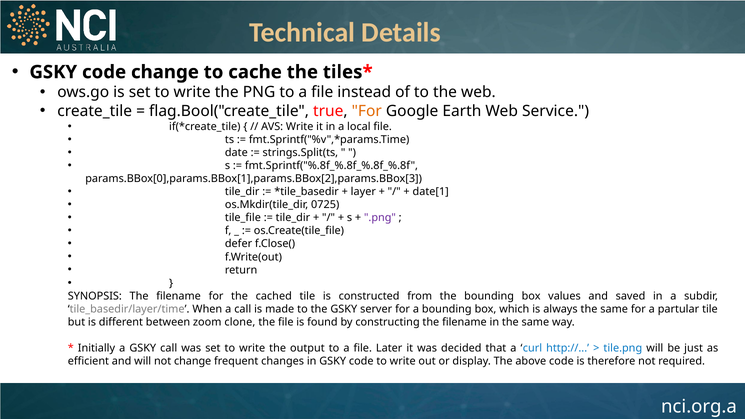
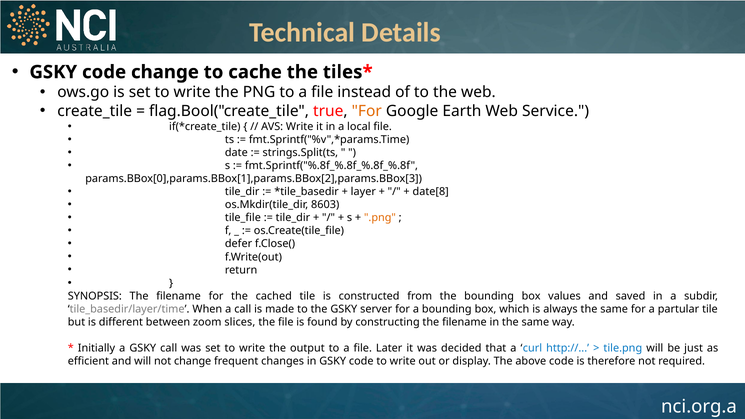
date[1: date[1 -> date[8
0725: 0725 -> 8603
.png colour: purple -> orange
clone: clone -> slices
